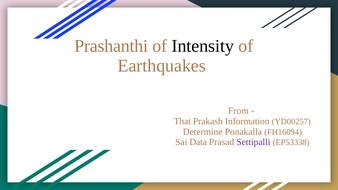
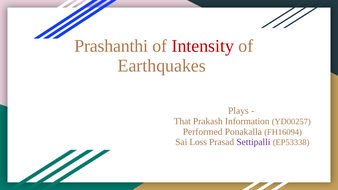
Intensity colour: black -> red
From: From -> Plays
Determine: Determine -> Performed
Data: Data -> Loss
